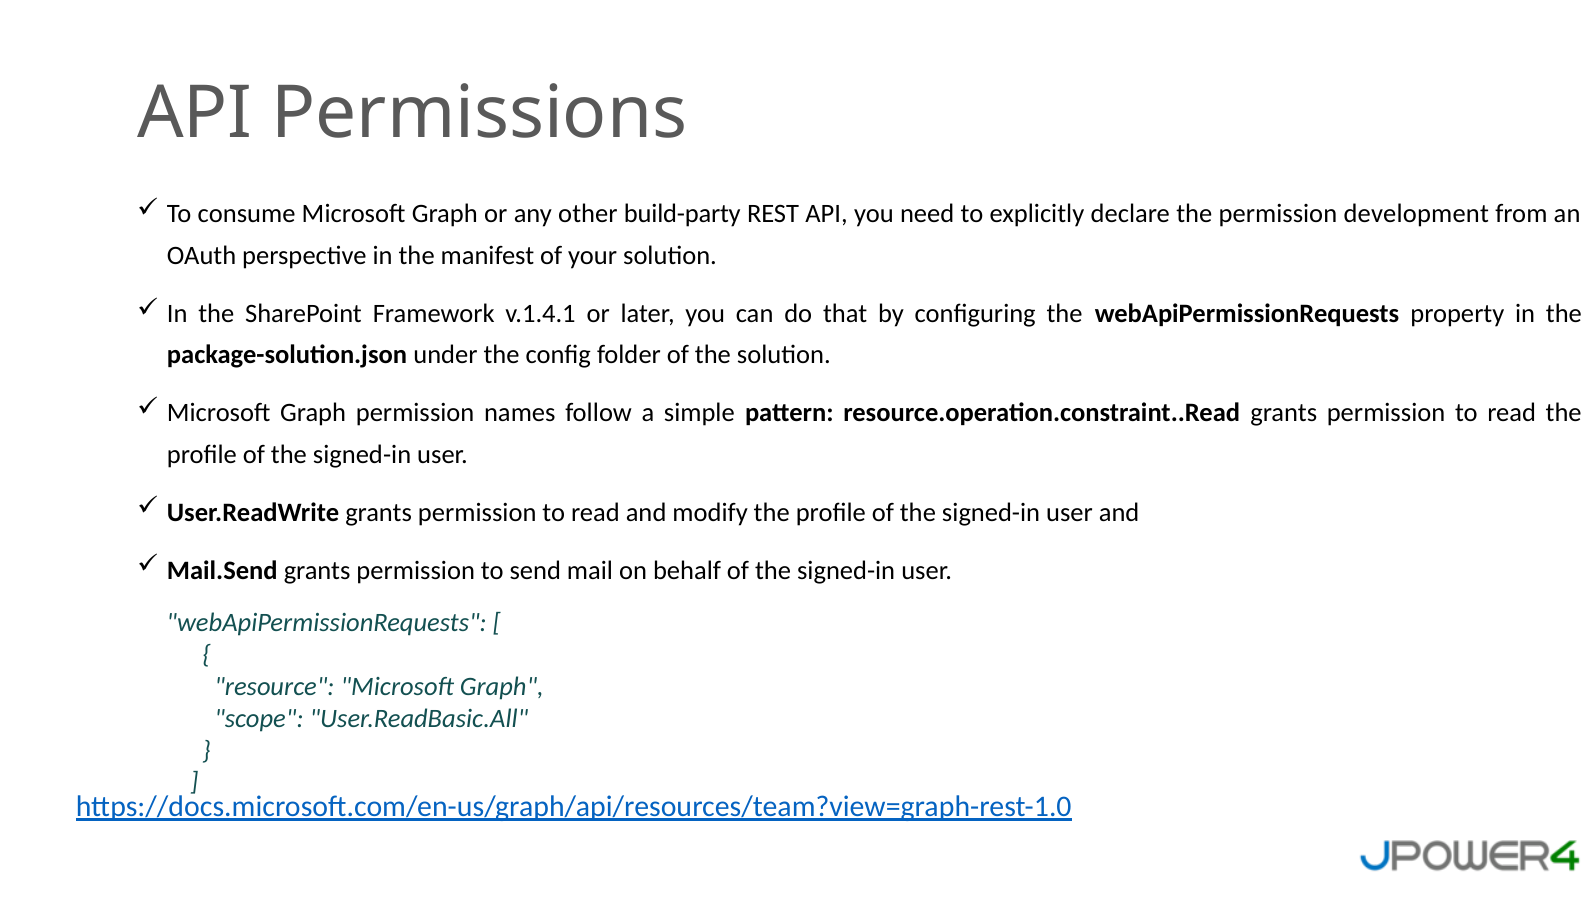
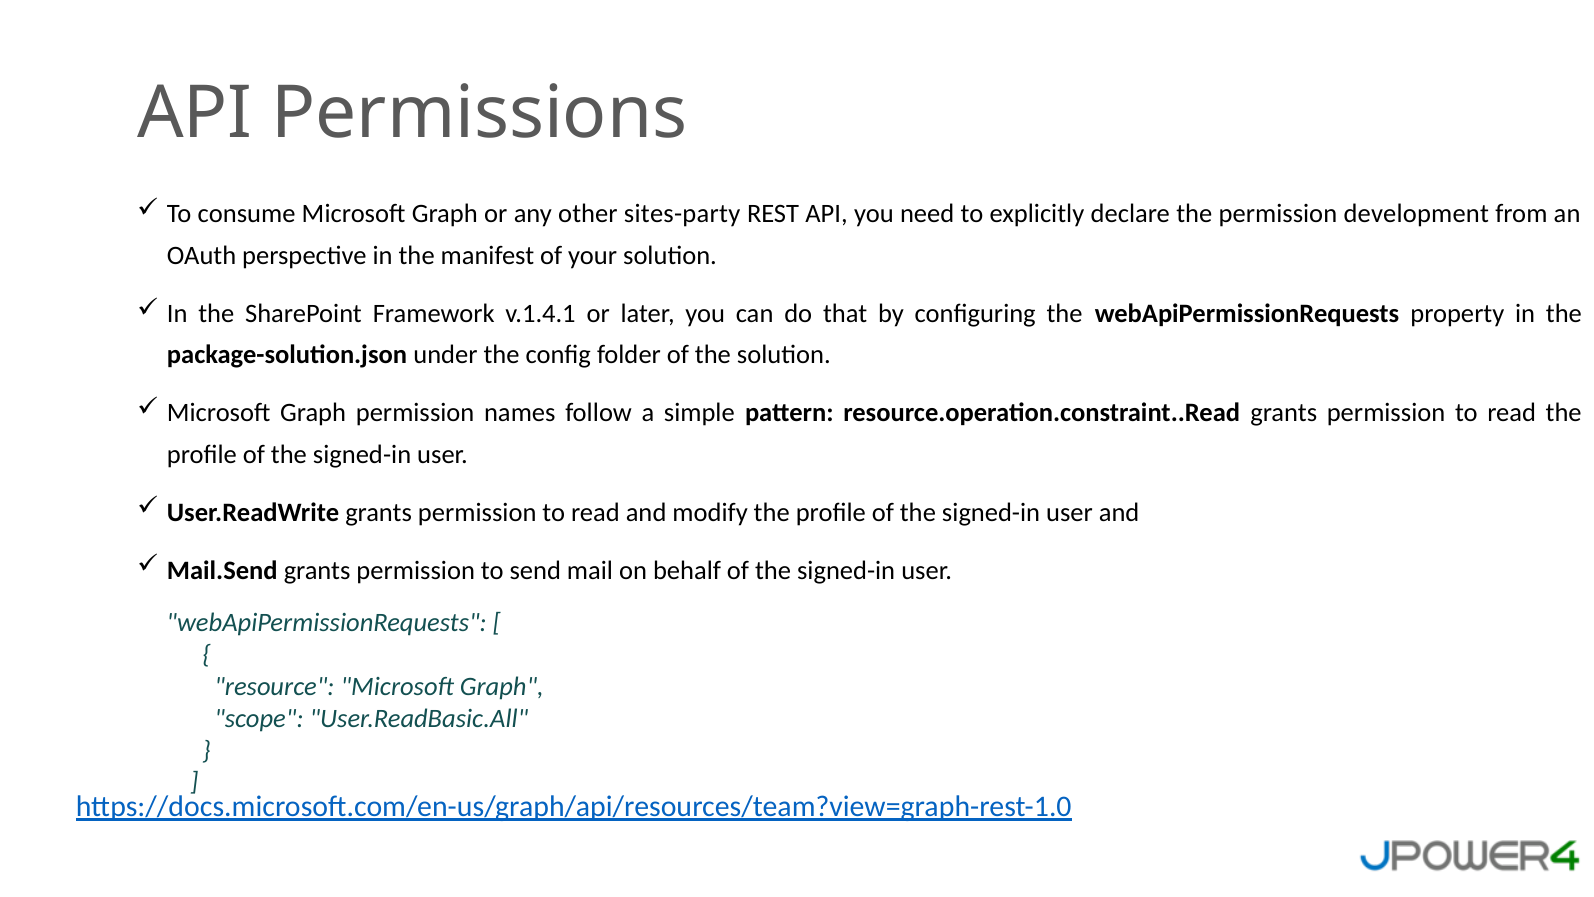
build-party: build-party -> sites-party
